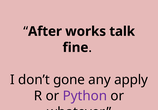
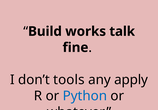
After: After -> Build
gone: gone -> tools
Python colour: purple -> blue
